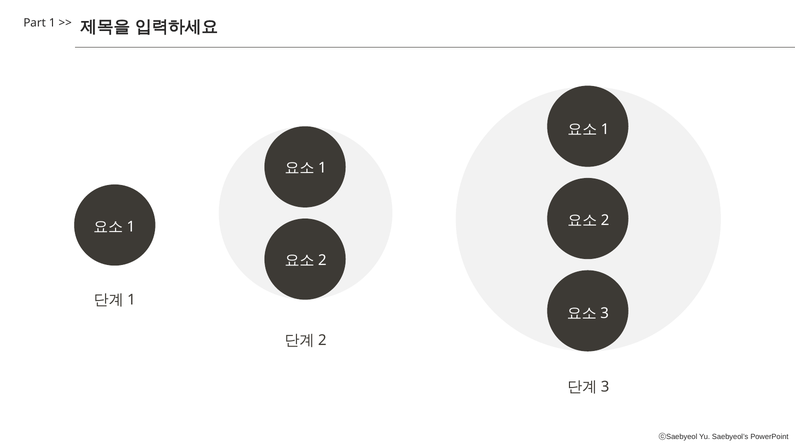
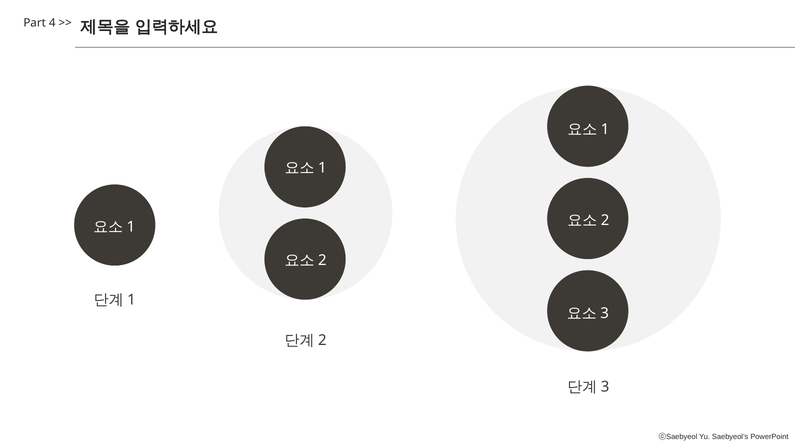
1: 1 -> 4
